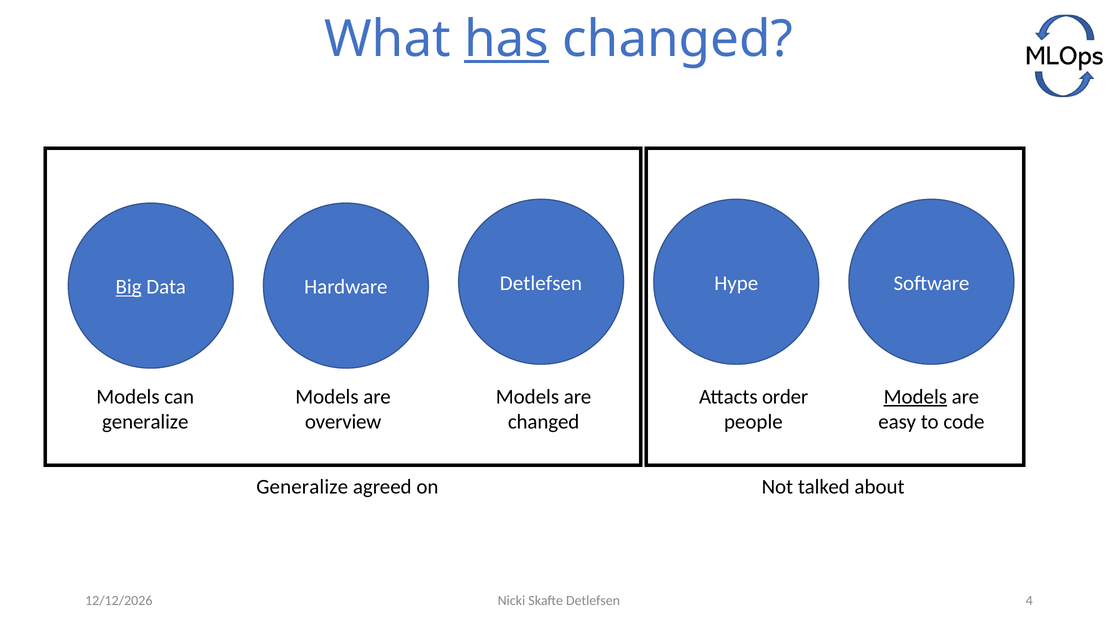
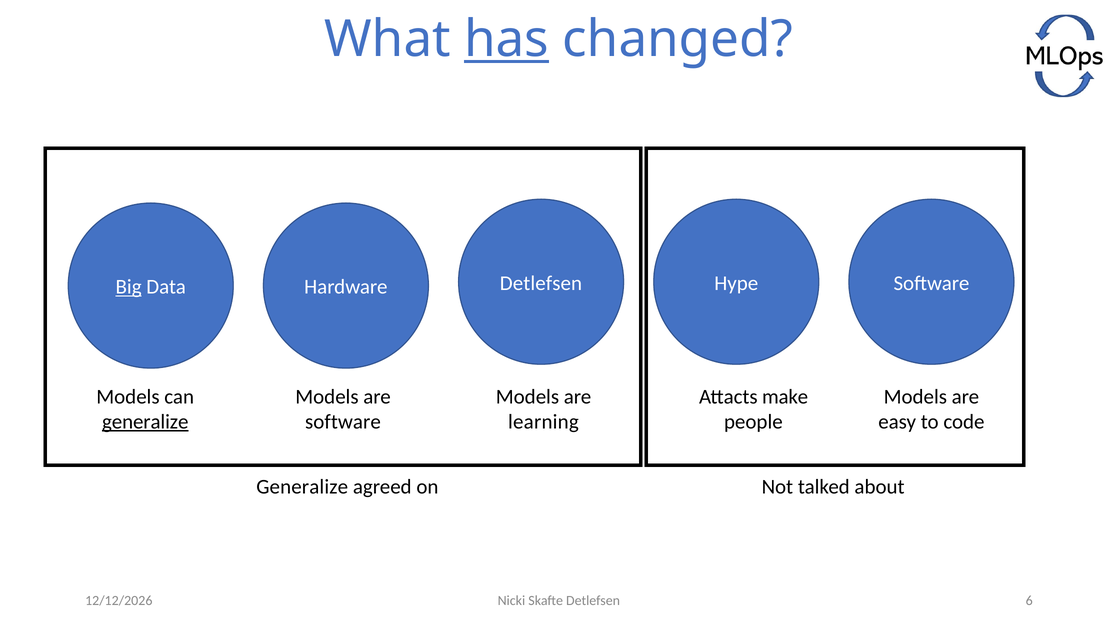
order: order -> make
Models at (915, 397) underline: present -> none
generalize at (145, 422) underline: none -> present
overview at (343, 422): overview -> software
changed at (544, 422): changed -> learning
4: 4 -> 6
